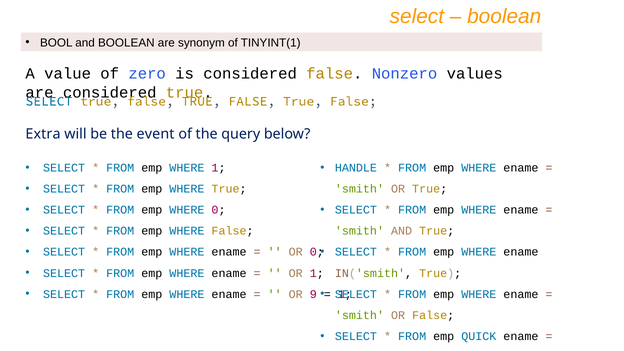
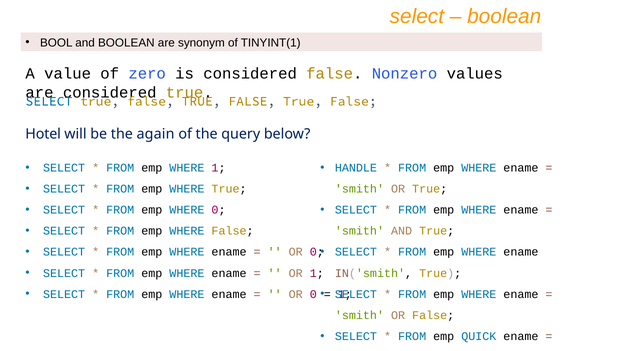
Extra: Extra -> Hotel
event: event -> again
9 at (313, 294): 9 -> 0
